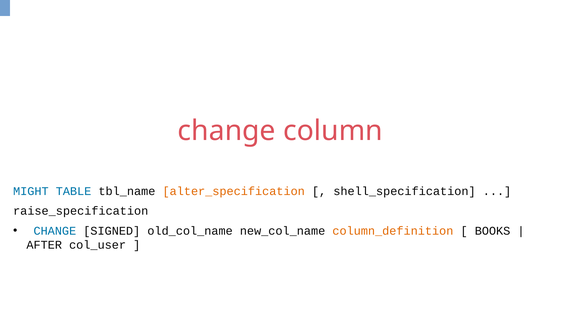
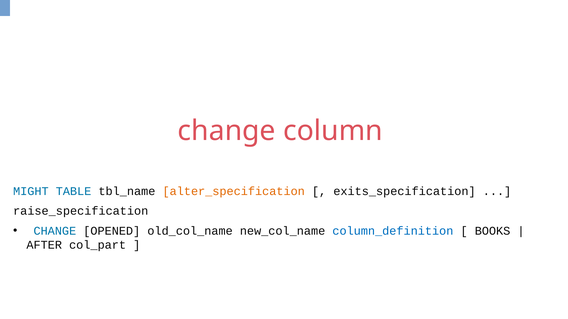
shell_specification: shell_specification -> exits_specification
SIGNED: SIGNED -> OPENED
column_definition colour: orange -> blue
col_user: col_user -> col_part
